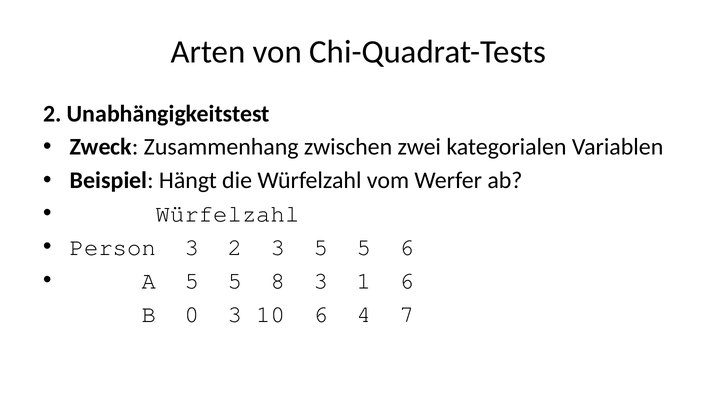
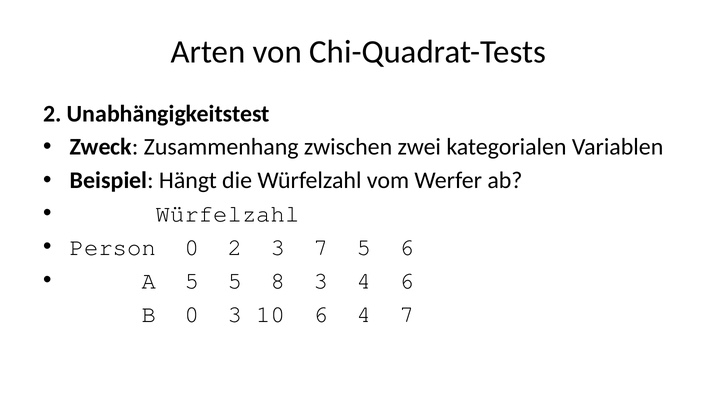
Person 3: 3 -> 0
3 5: 5 -> 7
3 1: 1 -> 4
